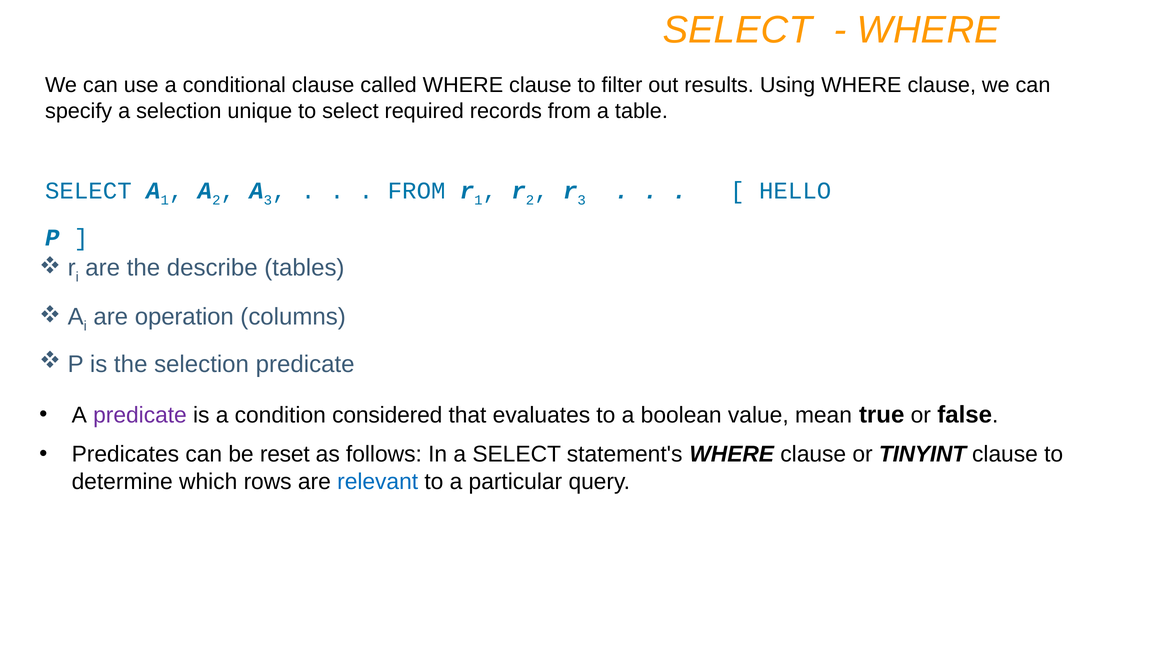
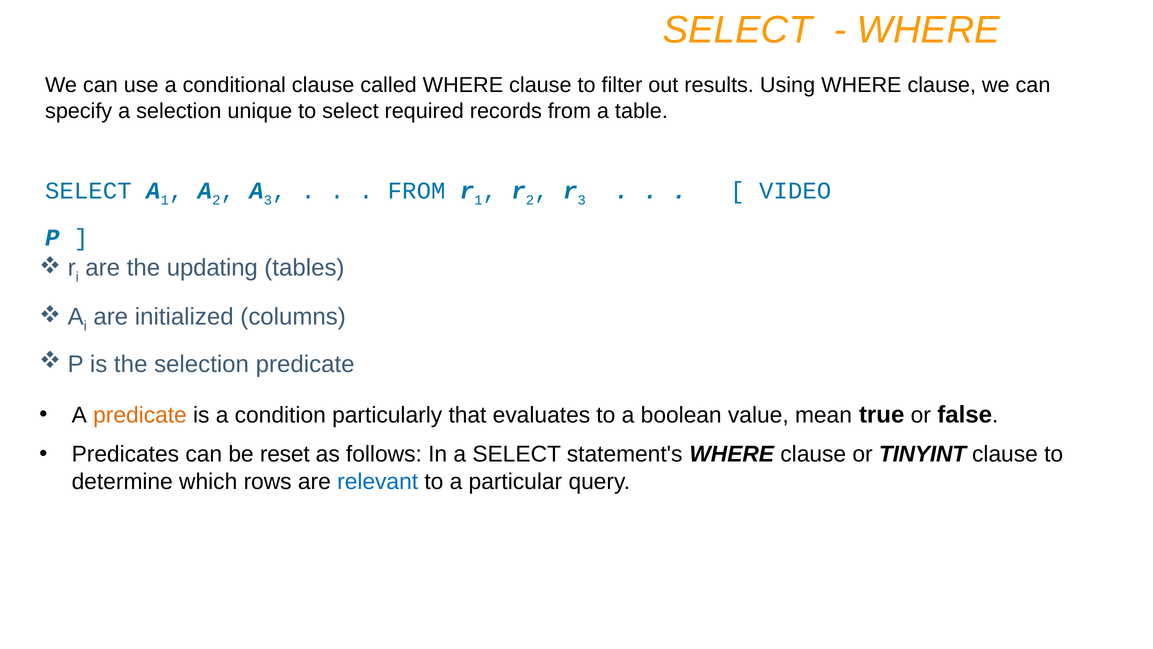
HELLO: HELLO -> VIDEO
describe: describe -> updating
operation: operation -> initialized
predicate at (140, 415) colour: purple -> orange
considered: considered -> particularly
